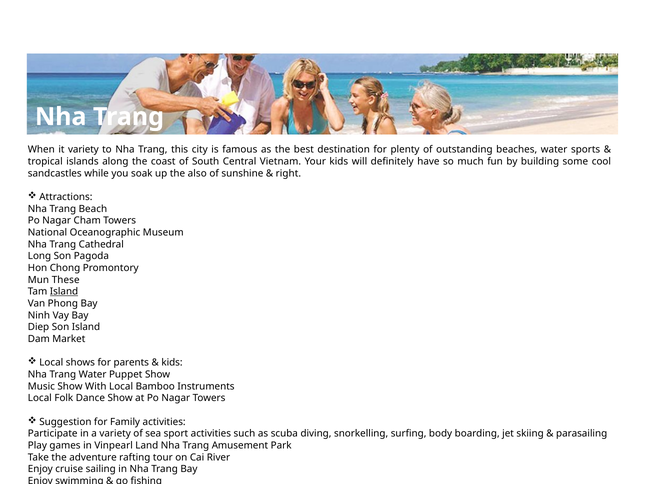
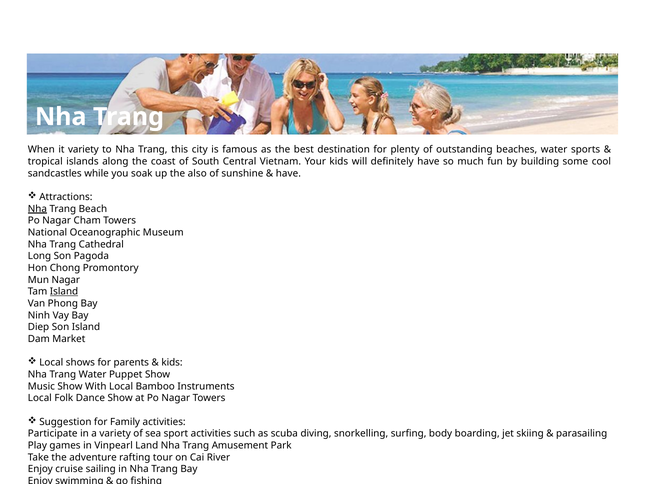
right at (288, 173): right -> have
Nha at (37, 209) underline: none -> present
Mun These: These -> Nagar
